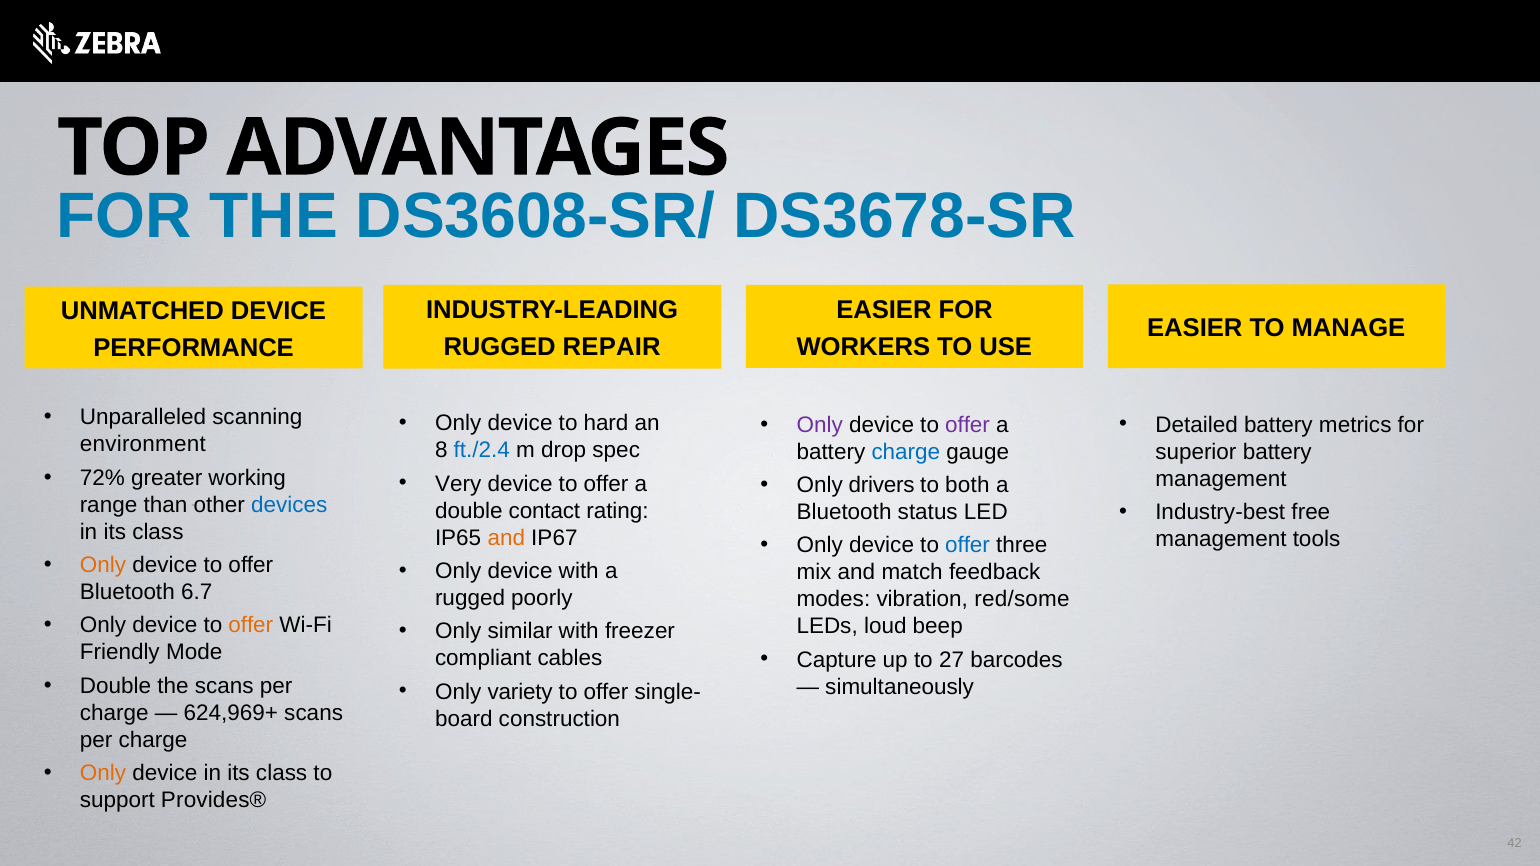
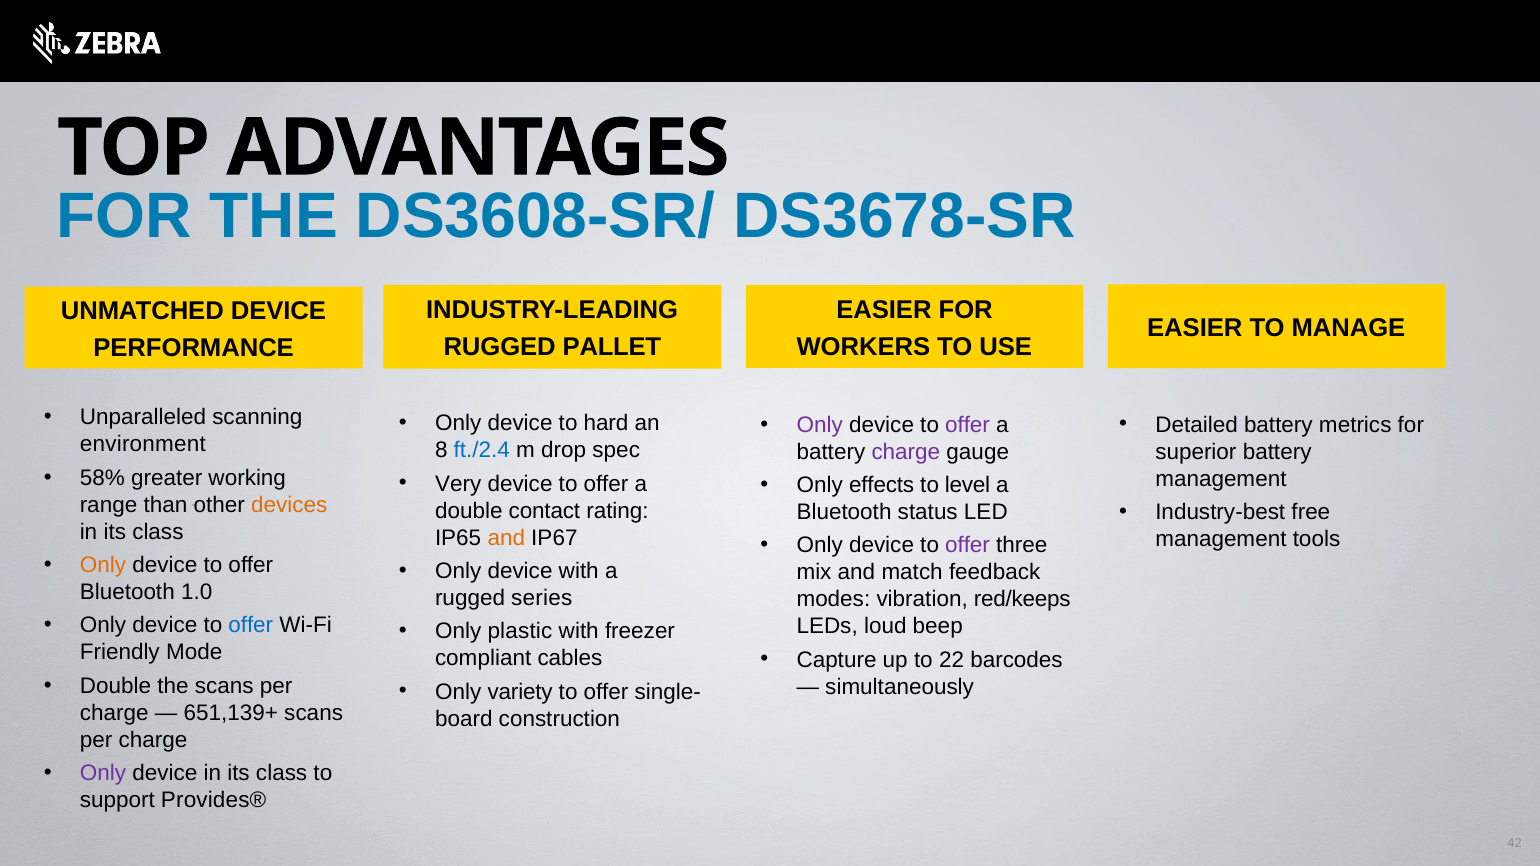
REPAIR: REPAIR -> PALLET
charge at (906, 452) colour: blue -> purple
72%: 72% -> 58%
drivers: drivers -> effects
both: both -> level
devices colour: blue -> orange
offer at (968, 546) colour: blue -> purple
6.7: 6.7 -> 1.0
poorly: poorly -> series
red/some: red/some -> red/keeps
offer at (251, 626) colour: orange -> blue
similar: similar -> plastic
27: 27 -> 22
624,969+: 624,969+ -> 651,139+
Only at (103, 774) colour: orange -> purple
